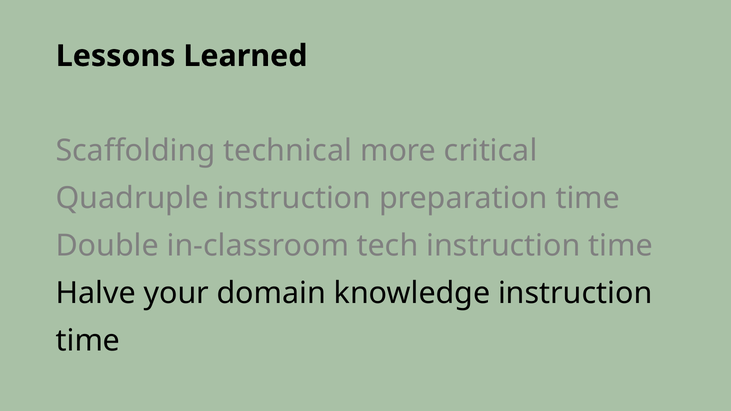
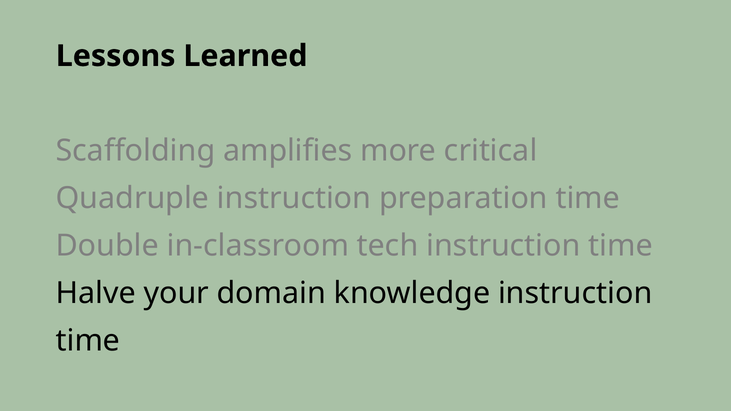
technical: technical -> amplifies
